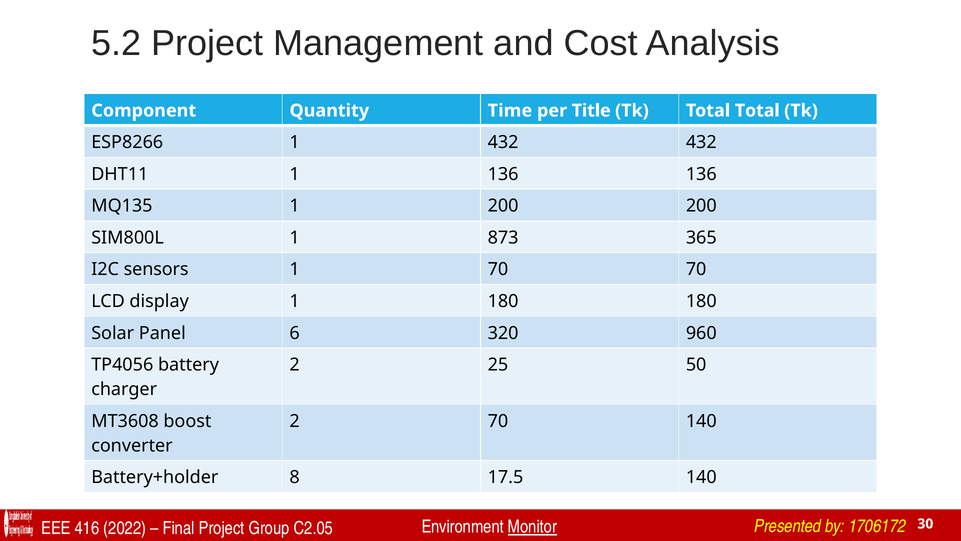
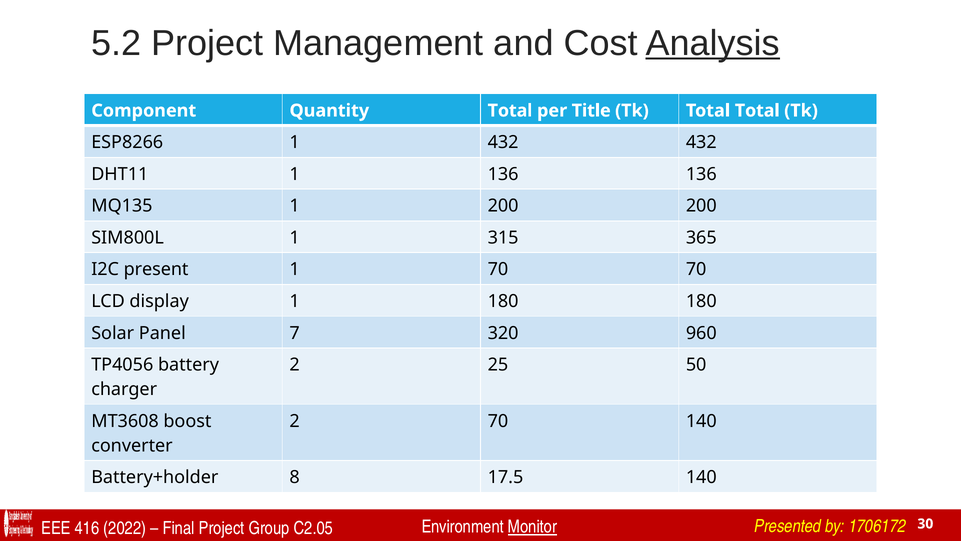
Analysis underline: none -> present
Quantity Time: Time -> Total
873: 873 -> 315
sensors: sensors -> present
6: 6 -> 7
